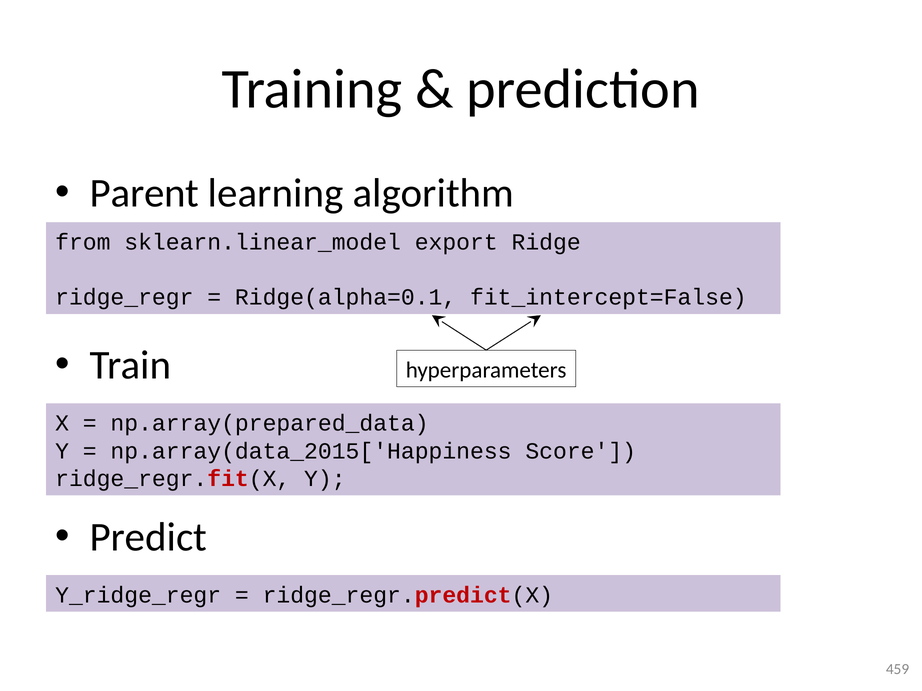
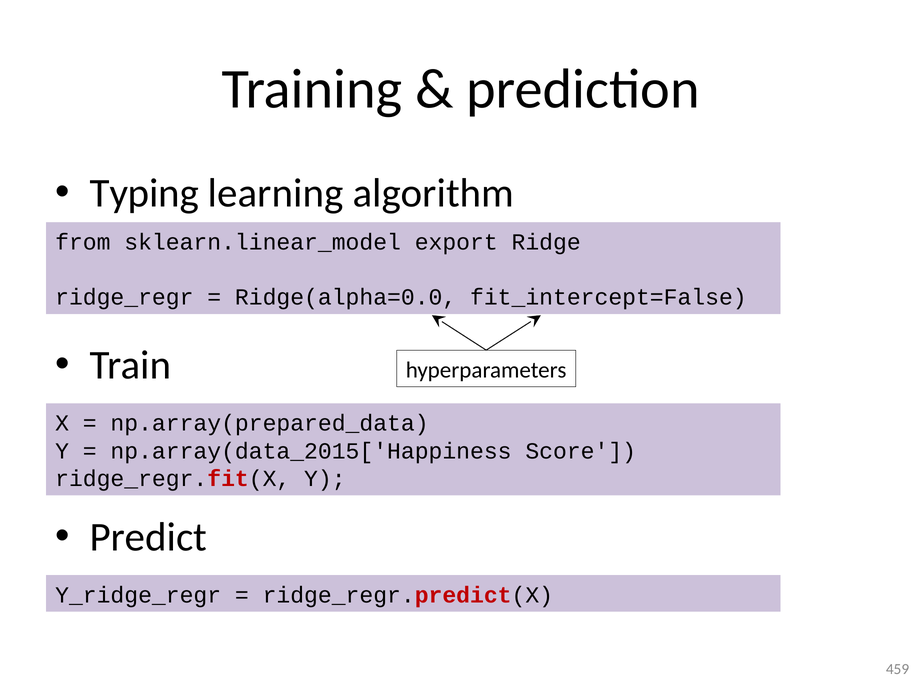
Parent: Parent -> Typing
Ridge(alpha=0.1: Ridge(alpha=0.1 -> Ridge(alpha=0.0
